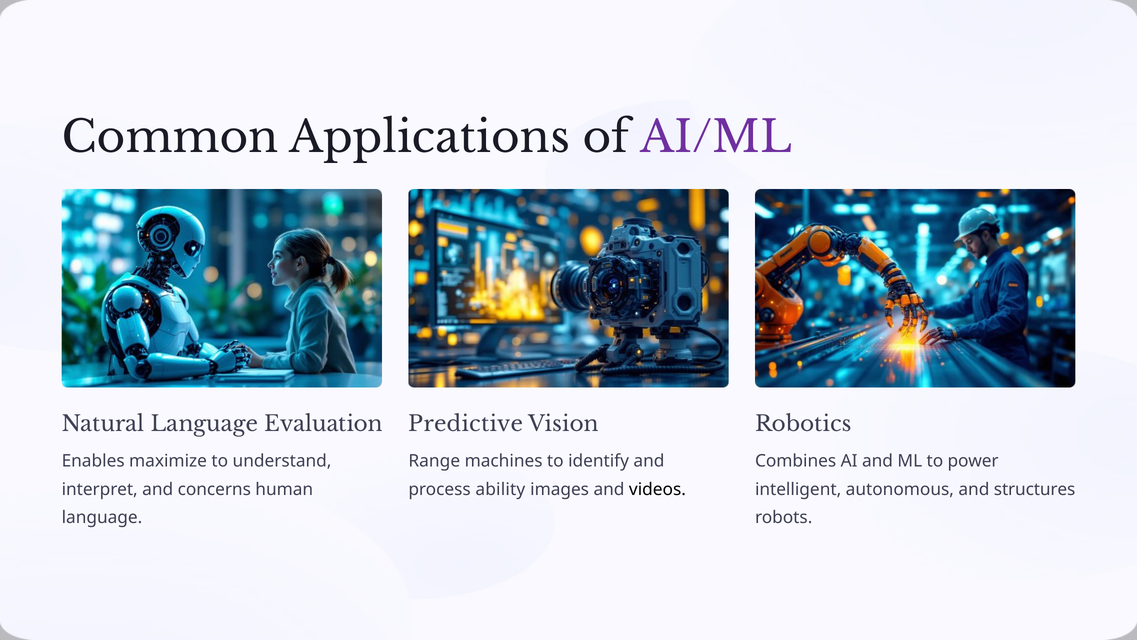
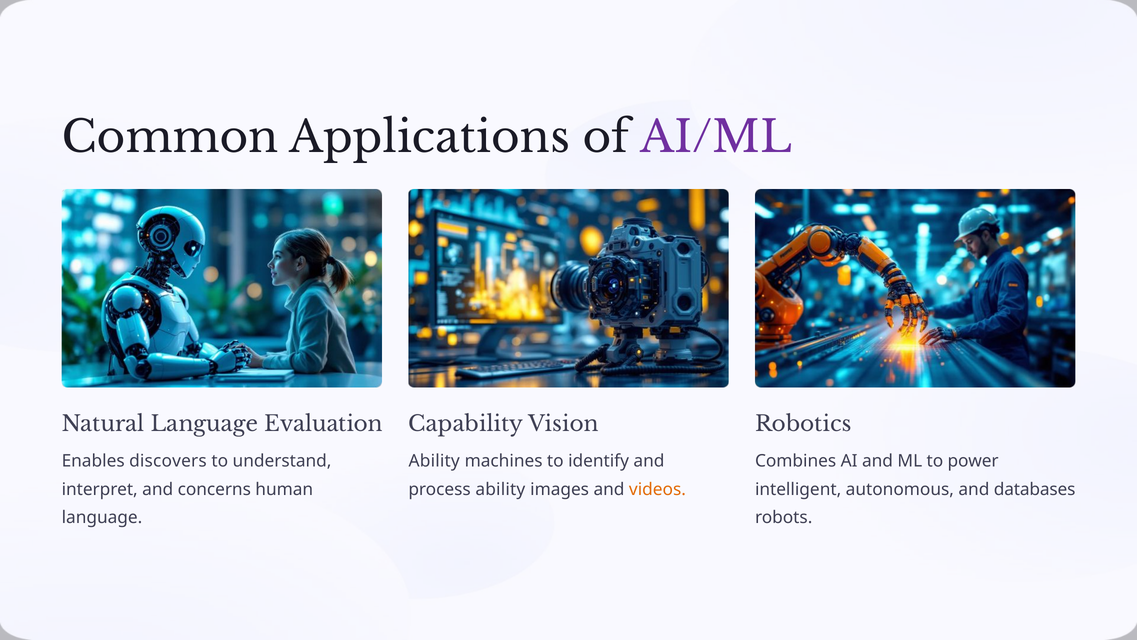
Predictive: Predictive -> Capability
maximize: maximize -> discovers
Range at (434, 461): Range -> Ability
videos colour: black -> orange
structures: structures -> databases
